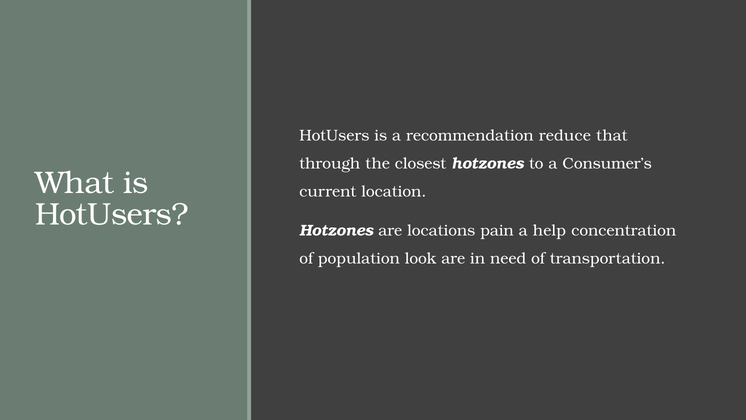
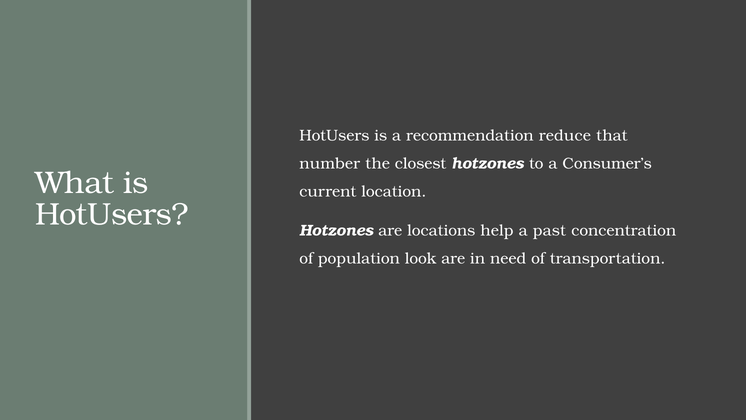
through: through -> number
pain: pain -> help
help: help -> past
